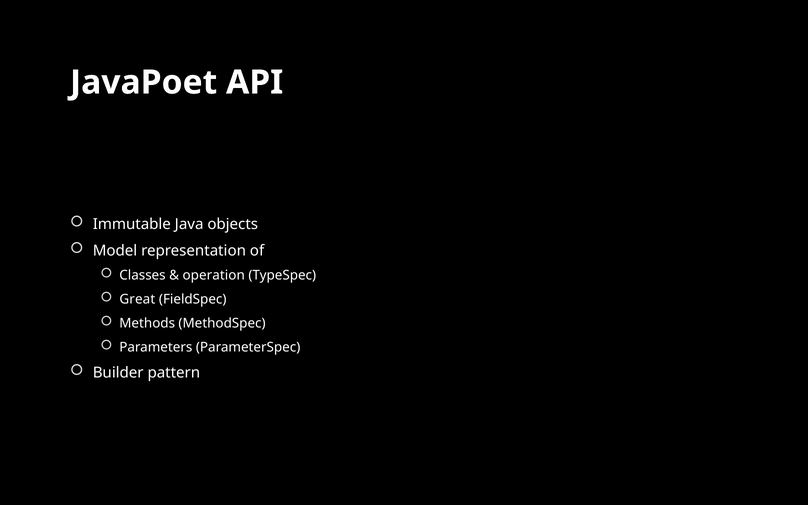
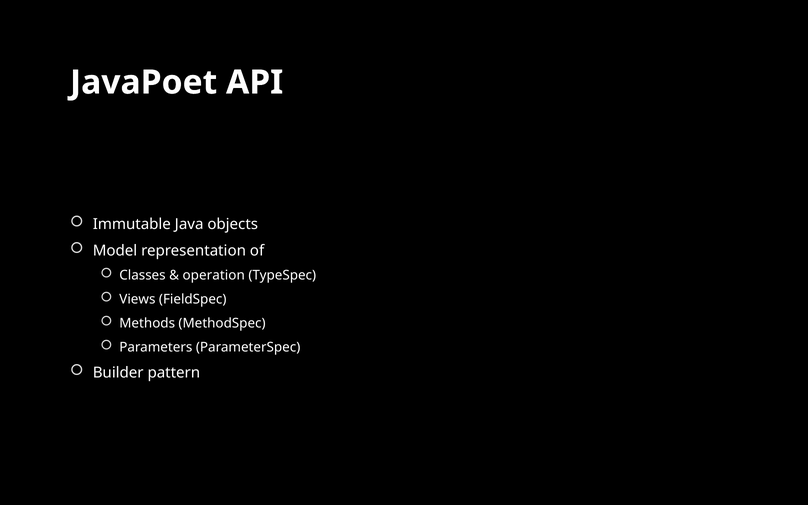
Great: Great -> Views
